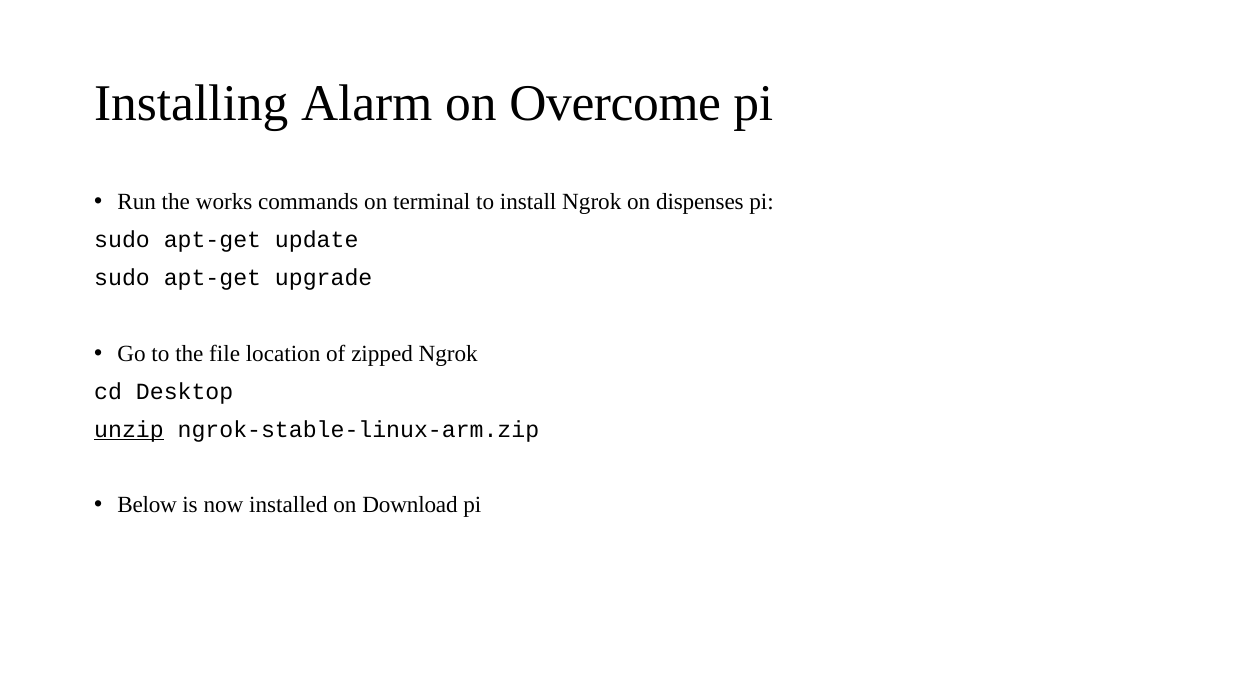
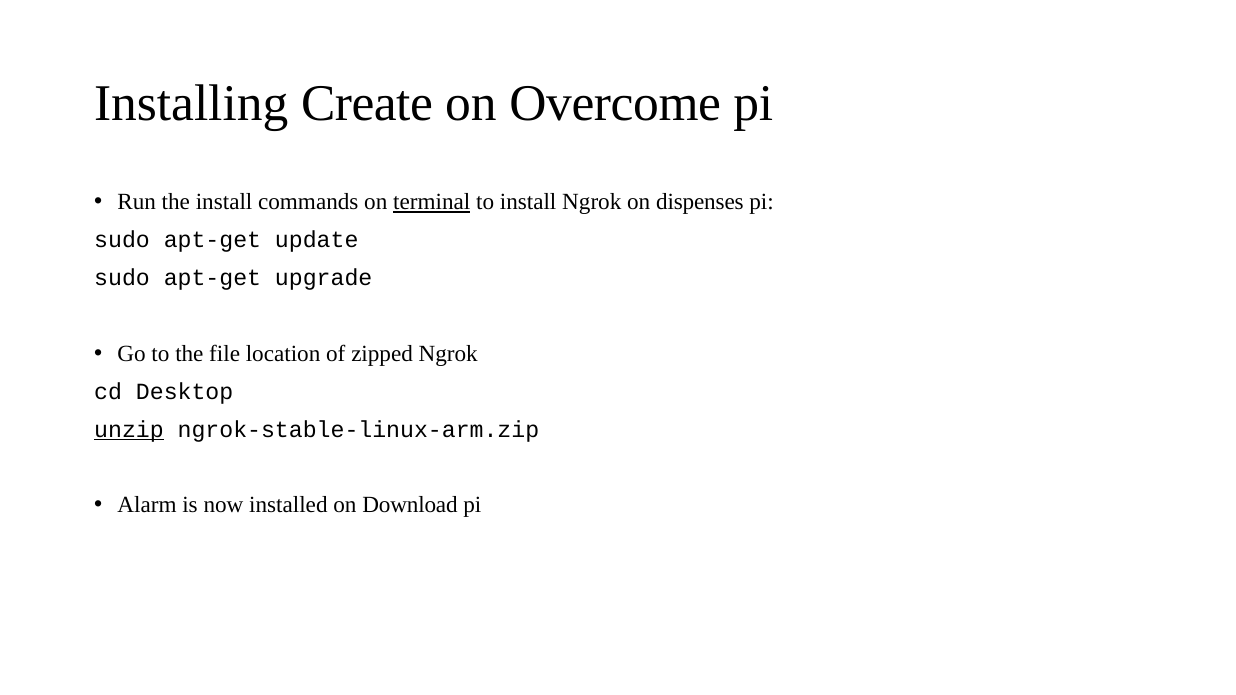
Alarm: Alarm -> Create
the works: works -> install
terminal underline: none -> present
Below: Below -> Alarm
